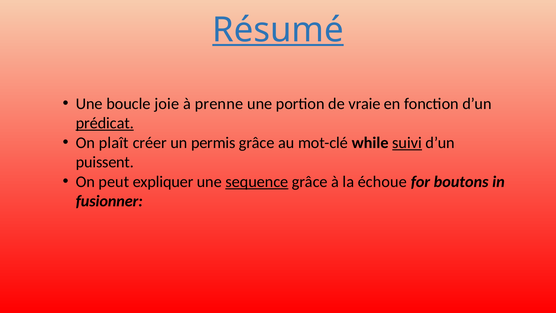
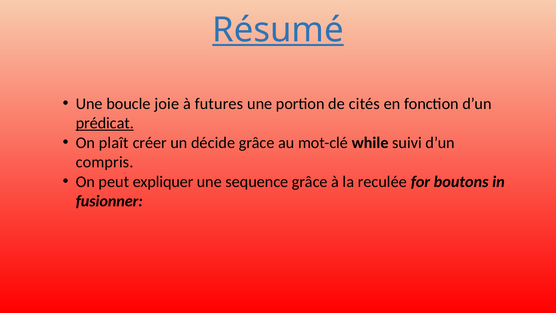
prenne: prenne -> futures
vraie: vraie -> cités
permis: permis -> décide
suivi underline: present -> none
puissent: puissent -> compris
sequence underline: present -> none
échoue: échoue -> reculée
